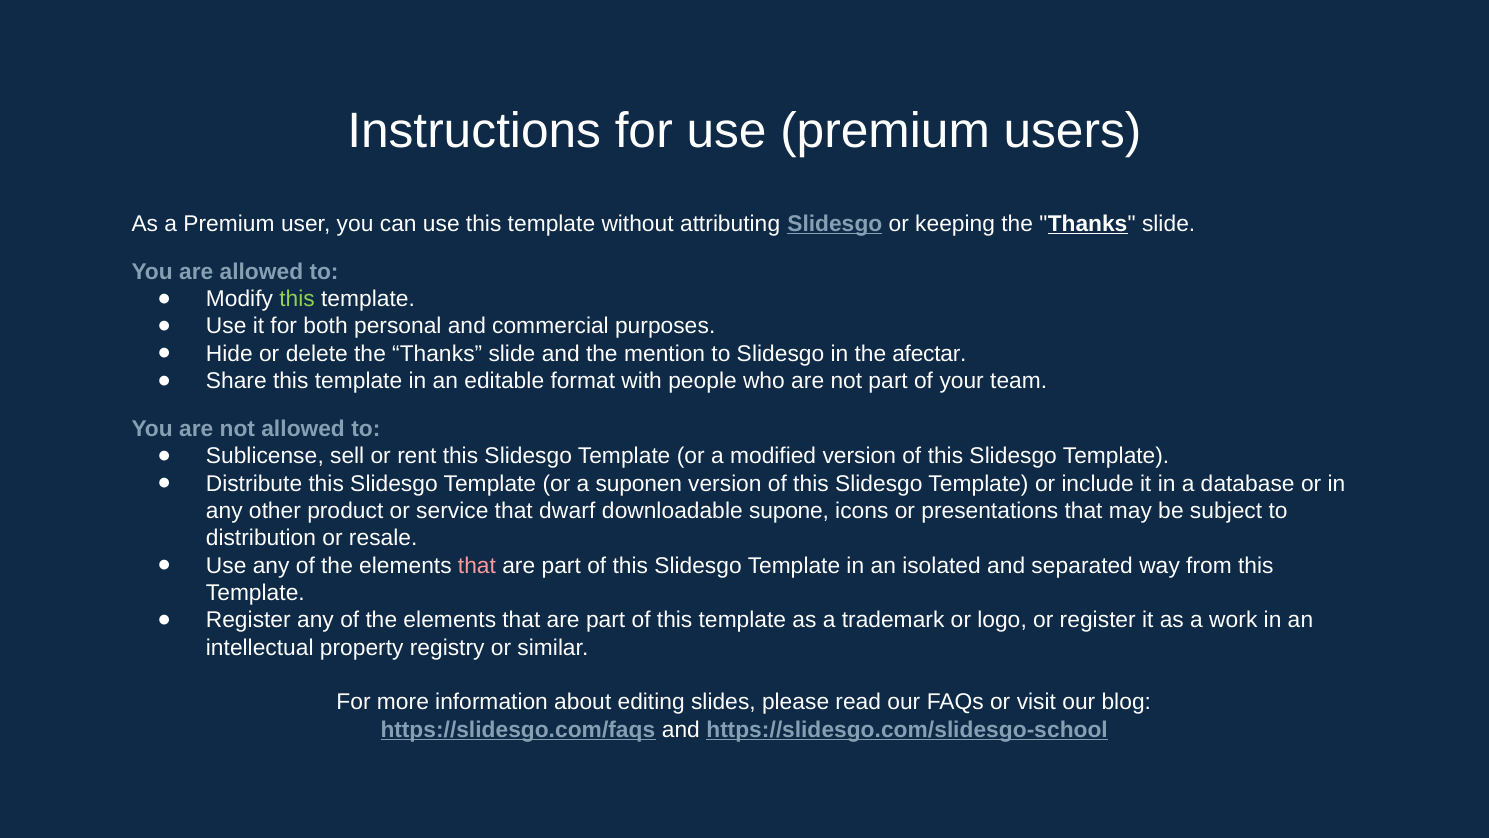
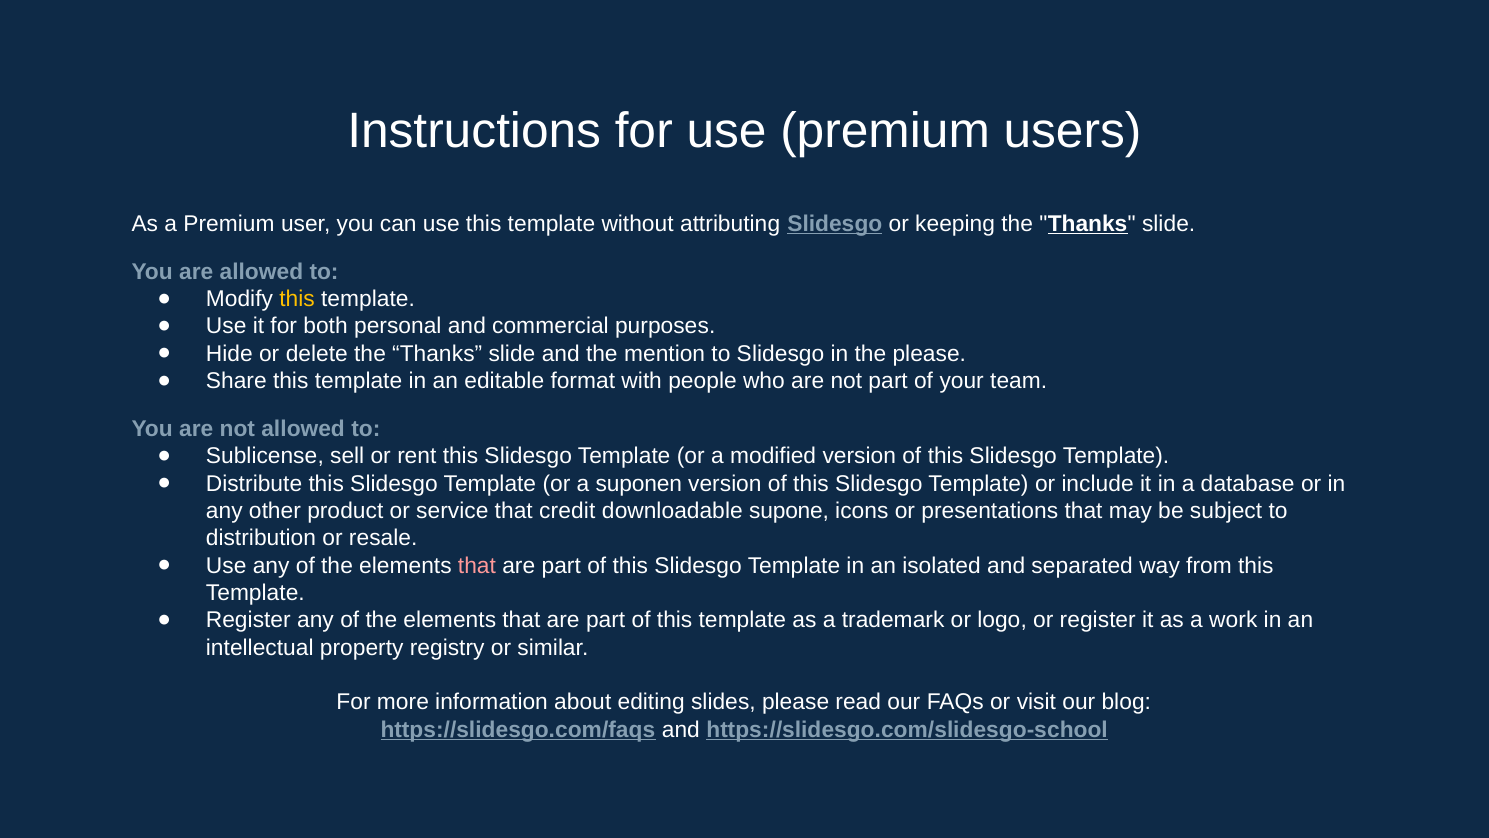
this at (297, 299) colour: light green -> yellow
the afectar: afectar -> please
dwarf: dwarf -> credit
